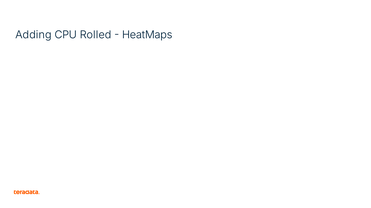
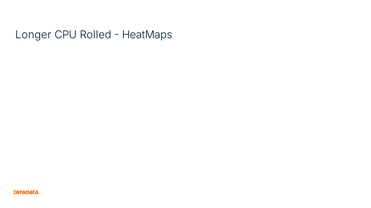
Adding: Adding -> Longer
